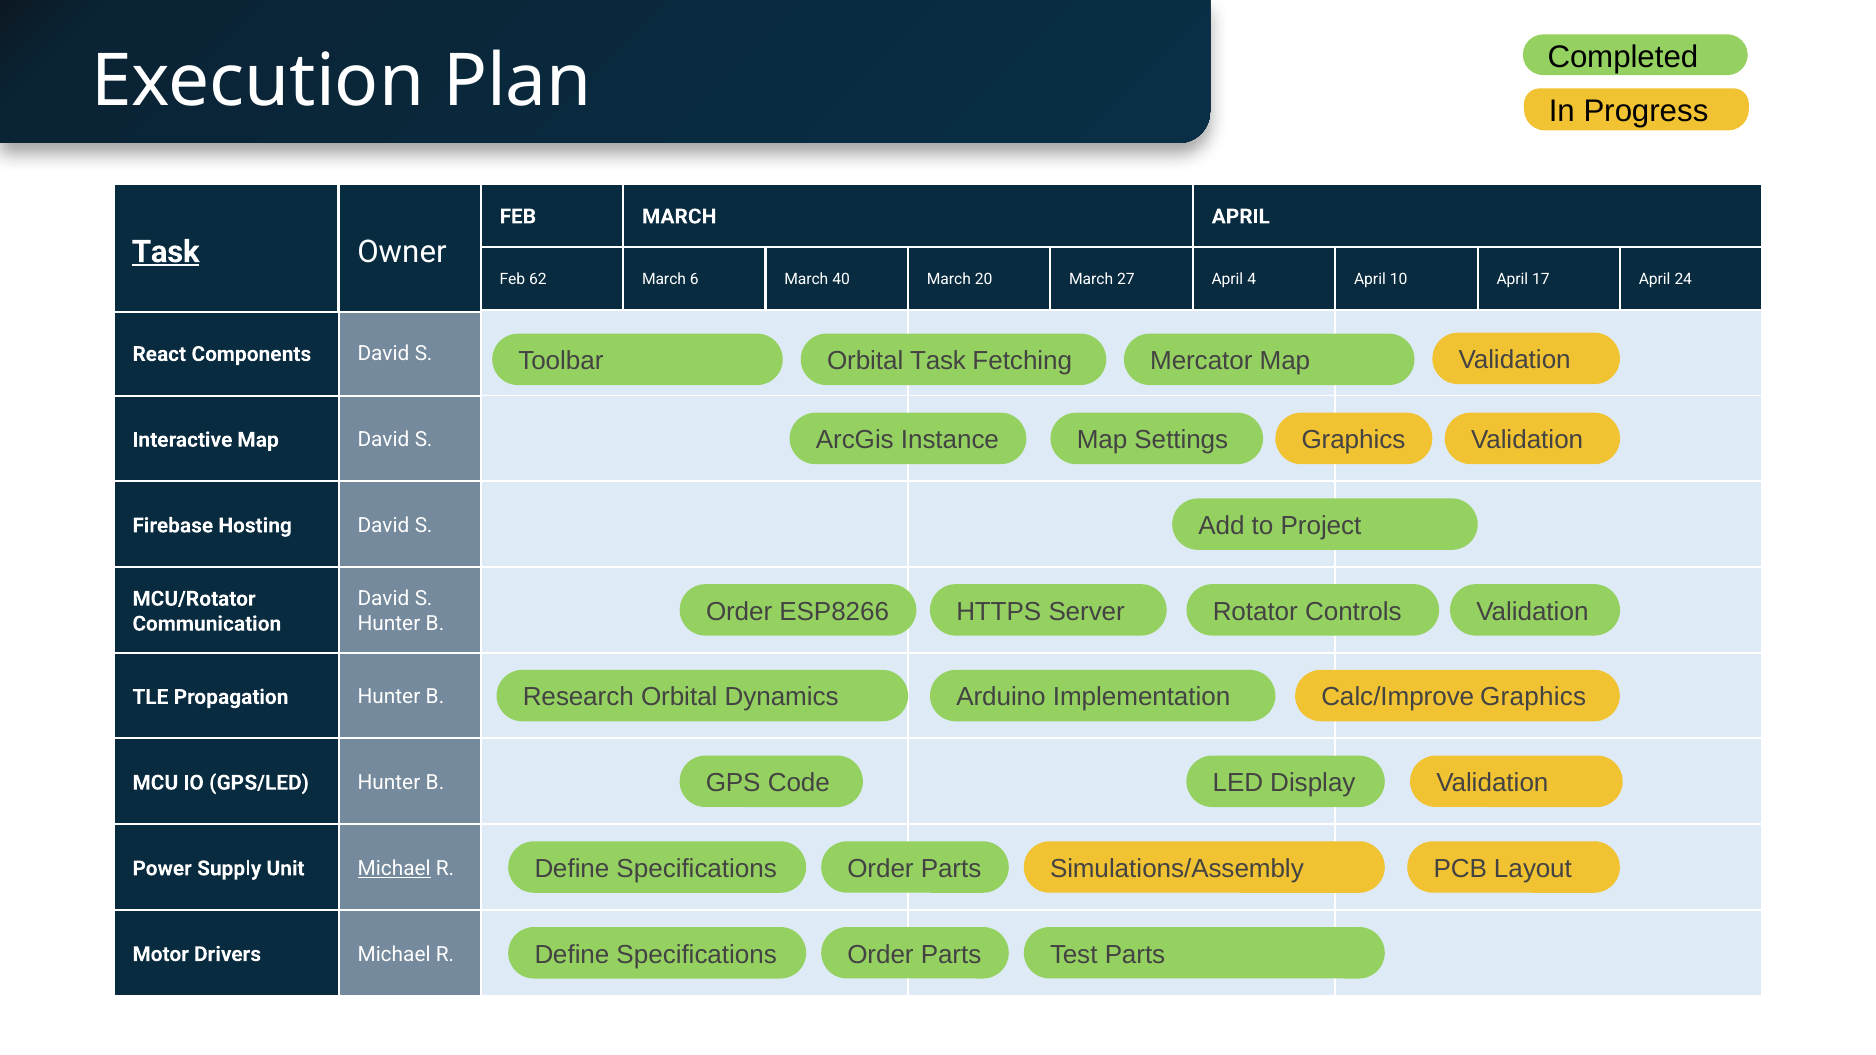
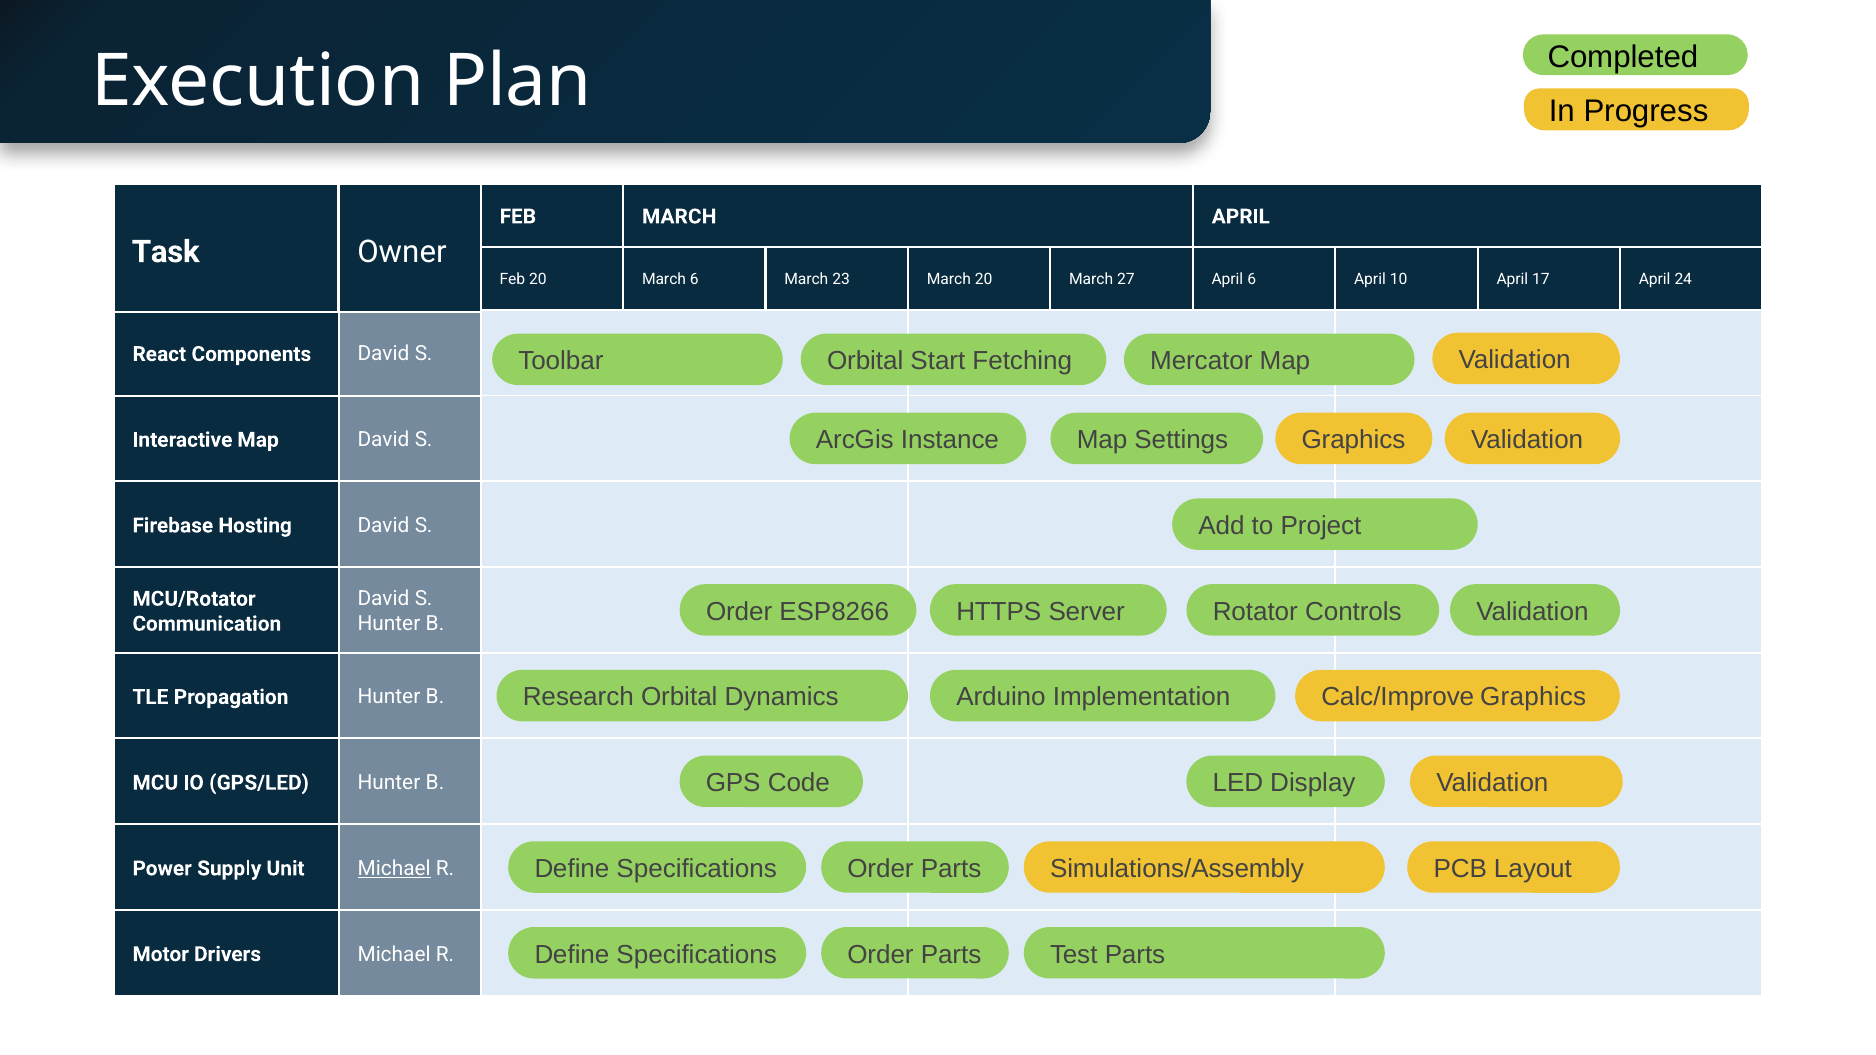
Task at (166, 252) underline: present -> none
Feb 62: 62 -> 20
40: 40 -> 23
April 4: 4 -> 6
Orbital Task: Task -> Start
